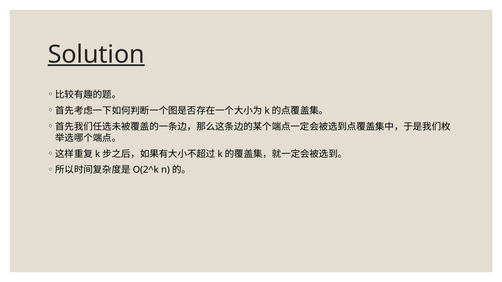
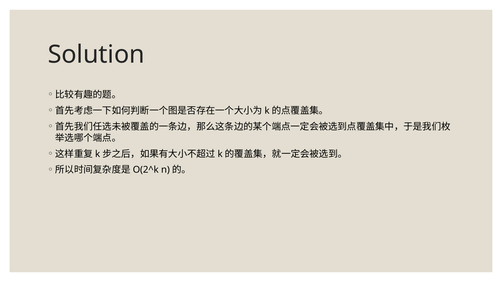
Solution underline: present -> none
